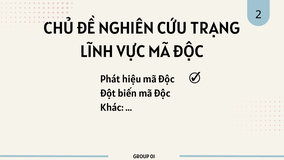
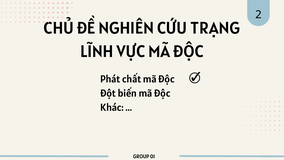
hiệu: hiệu -> chất
